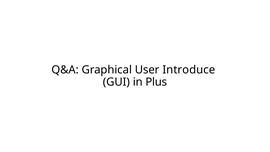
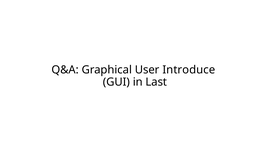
Plus: Plus -> Last
